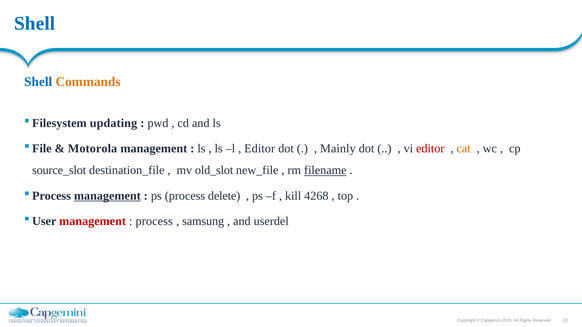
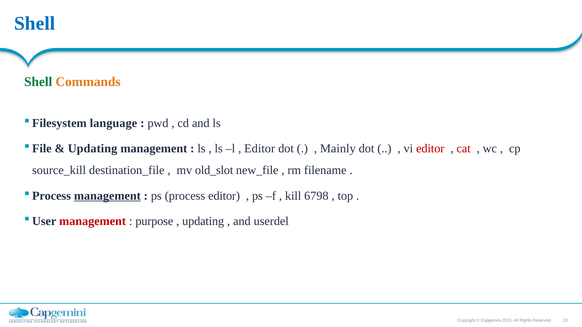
Shell at (38, 82) colour: blue -> green
updating: updating -> language
Motorola at (93, 149): Motorola -> Updating
cat colour: orange -> red
source_slot: source_slot -> source_kill
filename underline: present -> none
process delete: delete -> editor
4268: 4268 -> 6798
process at (154, 221): process -> purpose
samsung at (203, 221): samsung -> updating
